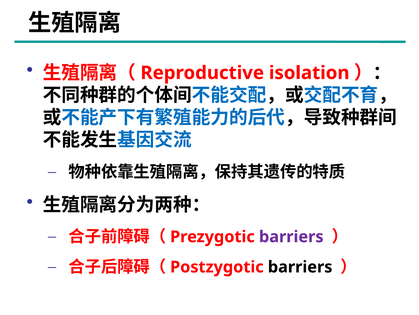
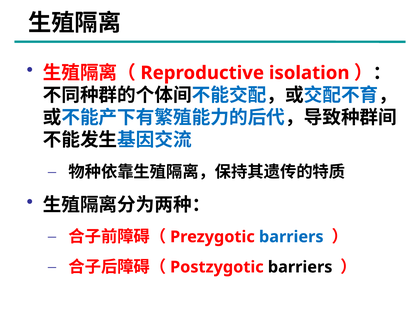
barriers at (291, 236) colour: purple -> blue
